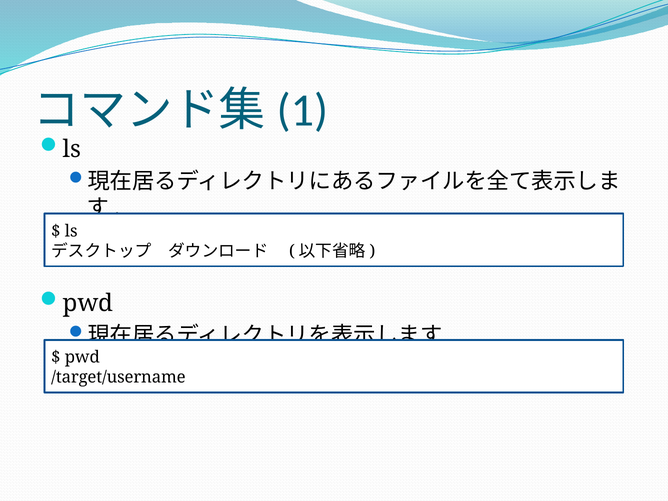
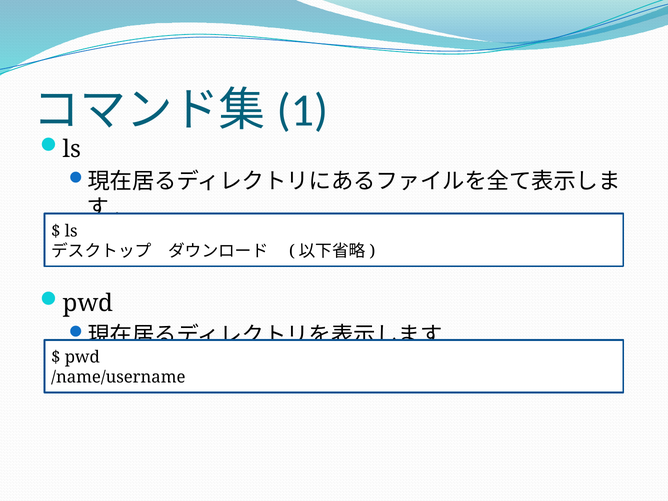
/target/username: /target/username -> /name/username
